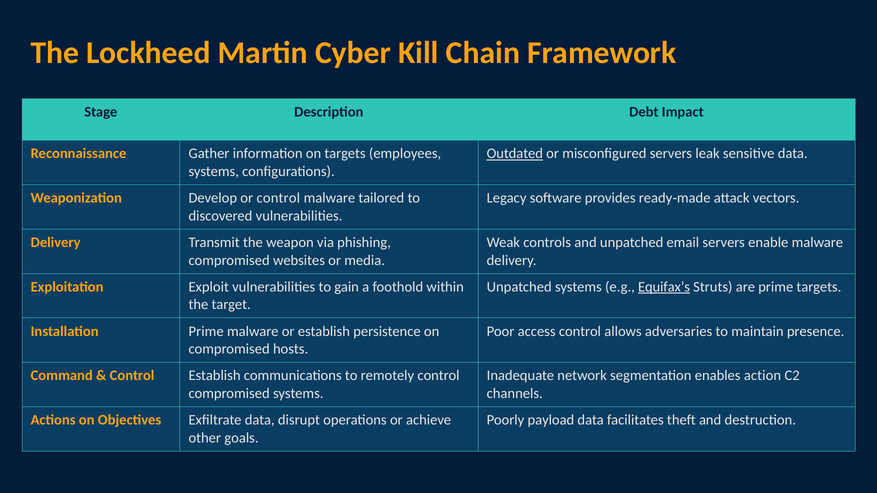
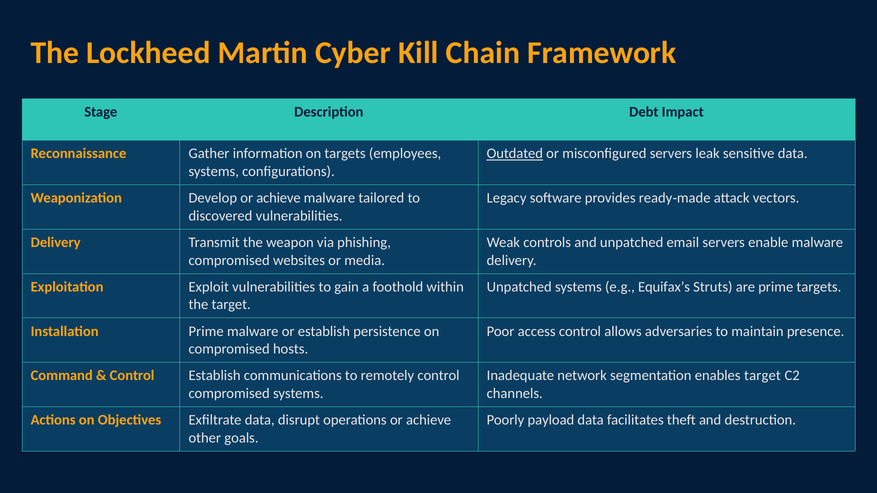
Develop or control: control -> achieve
Equifax’s underline: present -> none
enables action: action -> target
